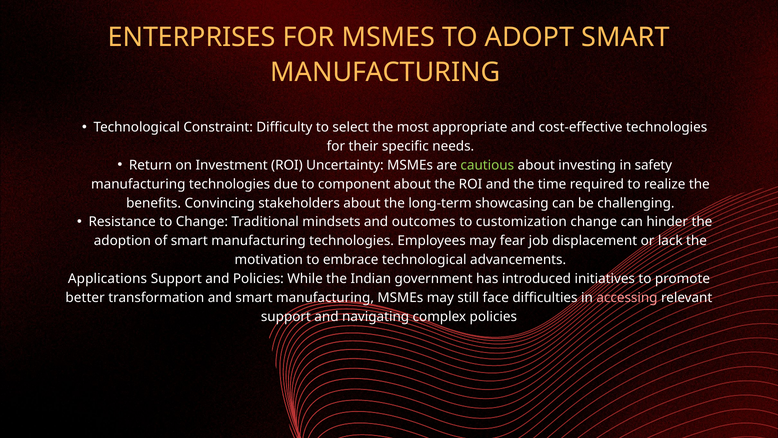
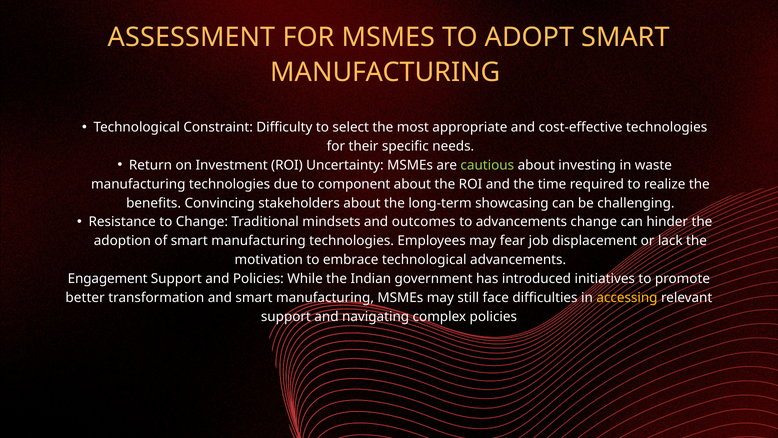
ENTERPRISES: ENTERPRISES -> ASSESSMENT
safety: safety -> waste
to customization: customization -> advancements
Applications: Applications -> Engagement
accessing colour: pink -> yellow
